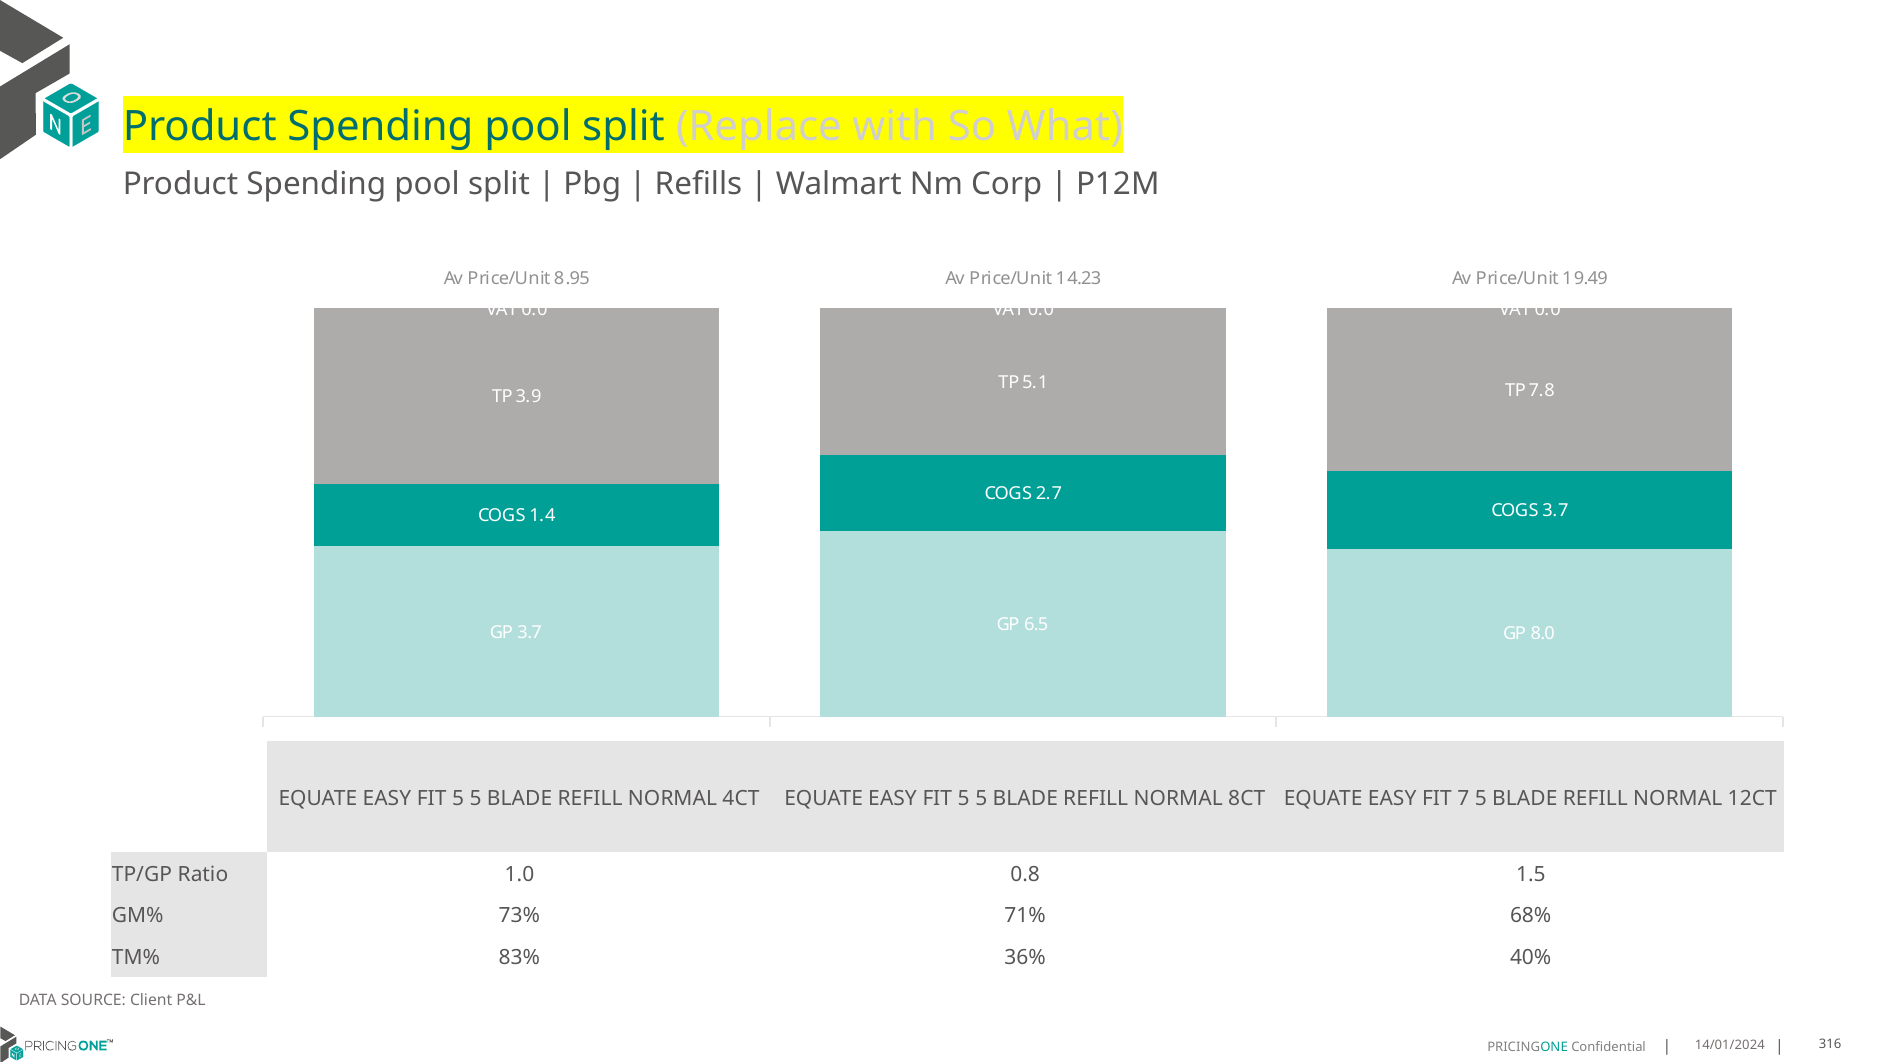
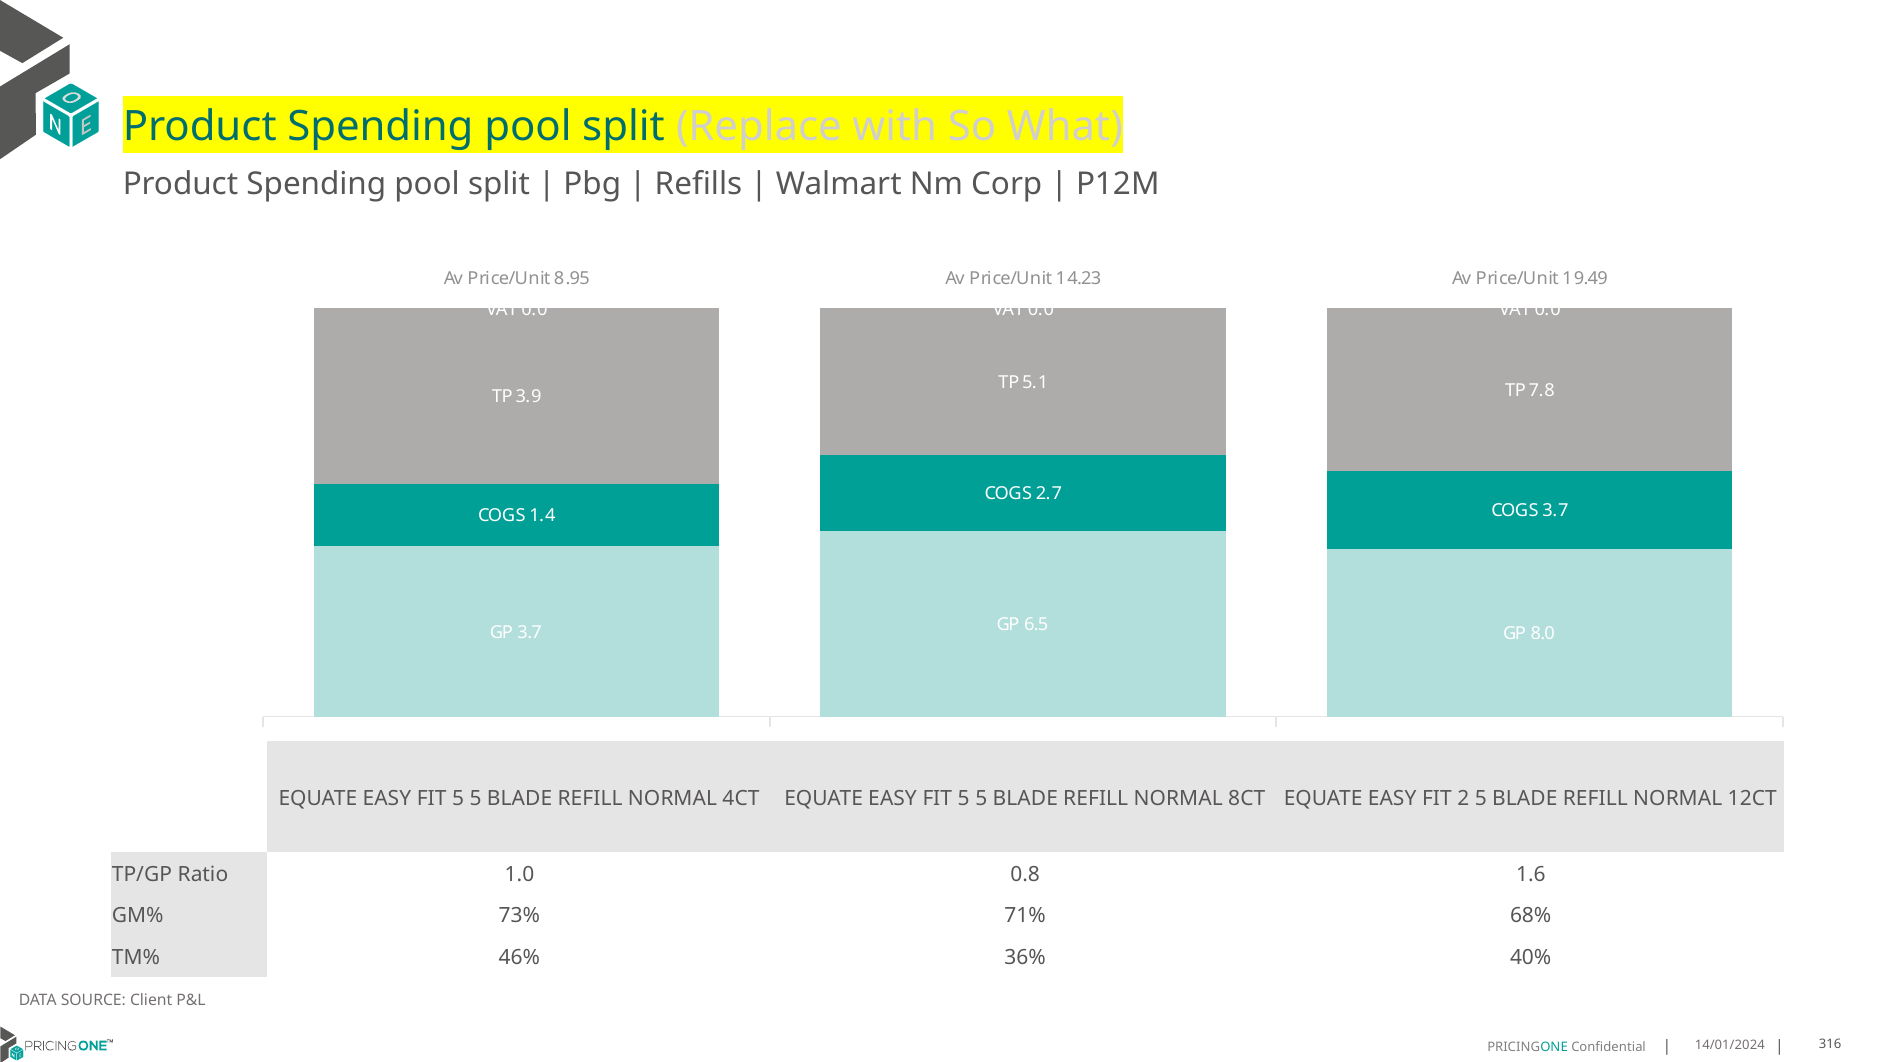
7: 7 -> 2
1.5: 1.5 -> 1.6
83%: 83% -> 46%
